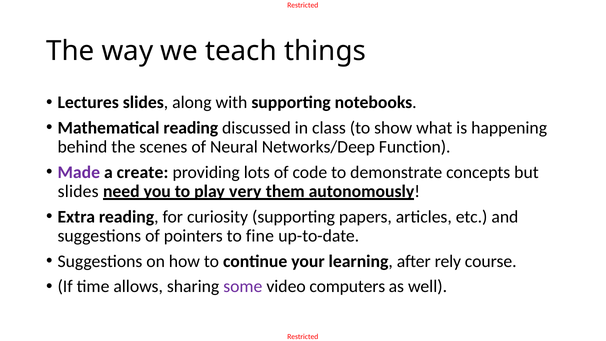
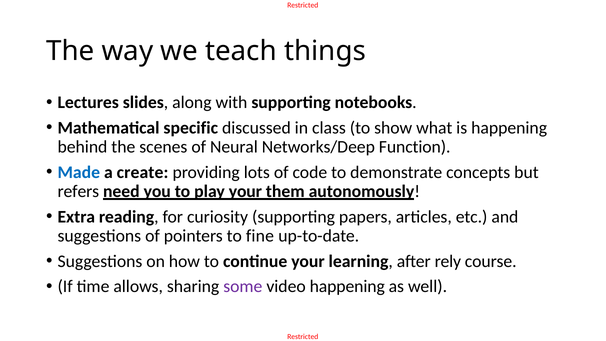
Mathematical reading: reading -> specific
Made colour: purple -> blue
slides at (78, 191): slides -> refers
play very: very -> your
video computers: computers -> happening
